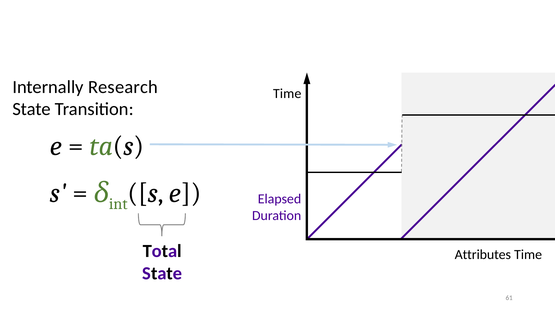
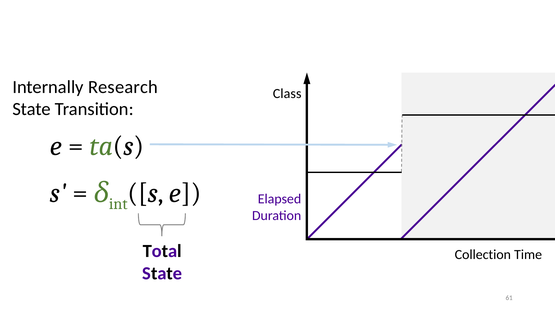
Time at (287, 94): Time -> Class
Attributes: Attributes -> Collection
